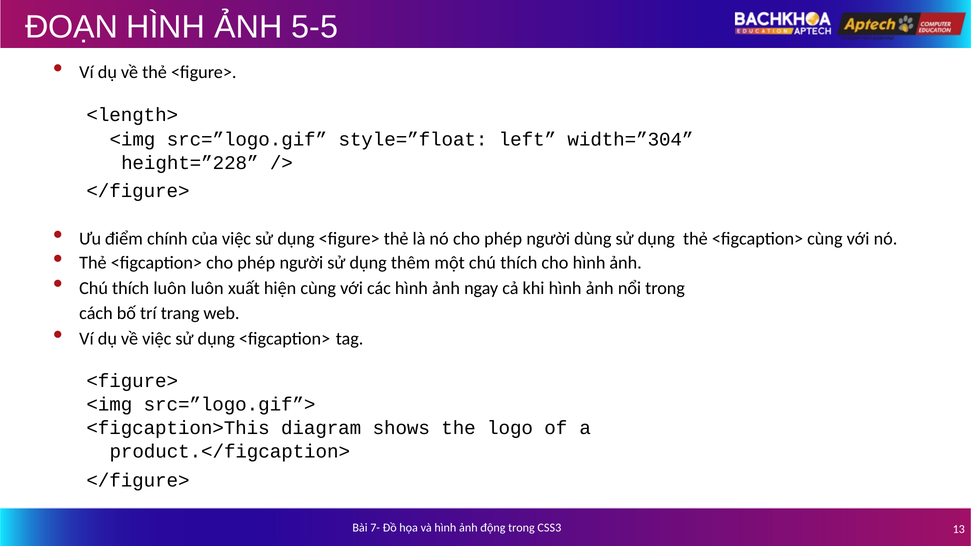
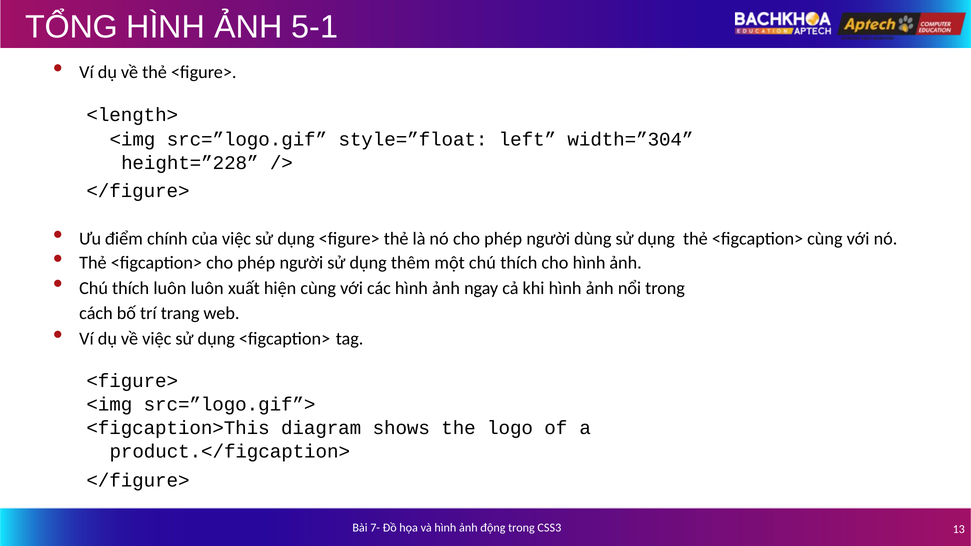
ĐOẠN: ĐOẠN -> TỔNG
5-5: 5-5 -> 5-1
